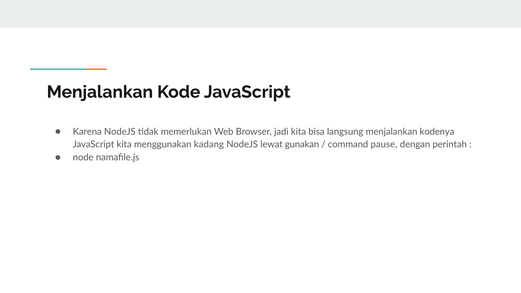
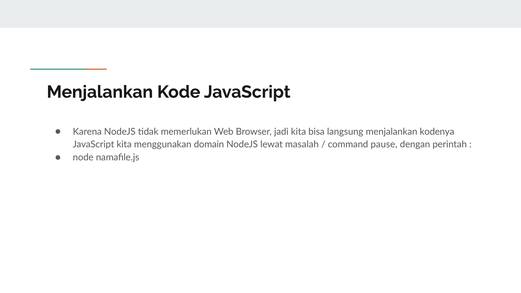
kadang: kadang -> domain
gunakan: gunakan -> masalah
